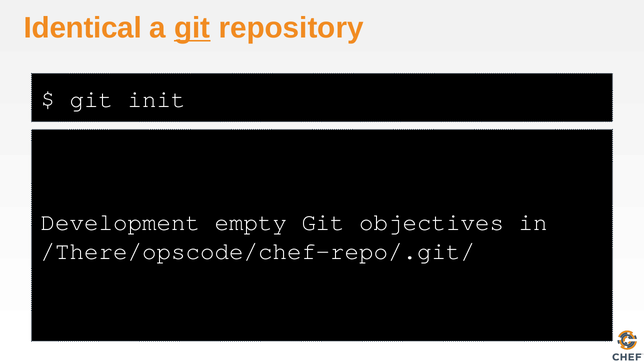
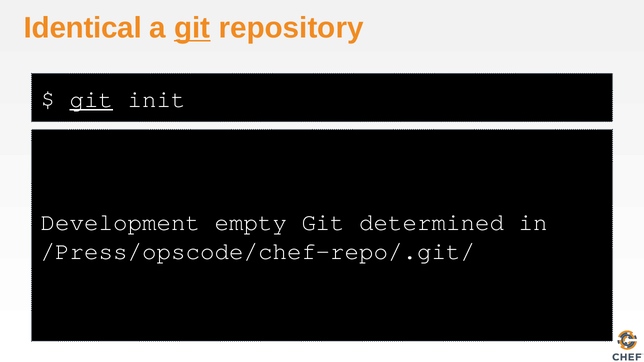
git at (91, 99) underline: none -> present
objectives: objectives -> determined
/There/opscode/chef-repo/.git/: /There/opscode/chef-repo/.git/ -> /Press/opscode/chef-repo/.git/
